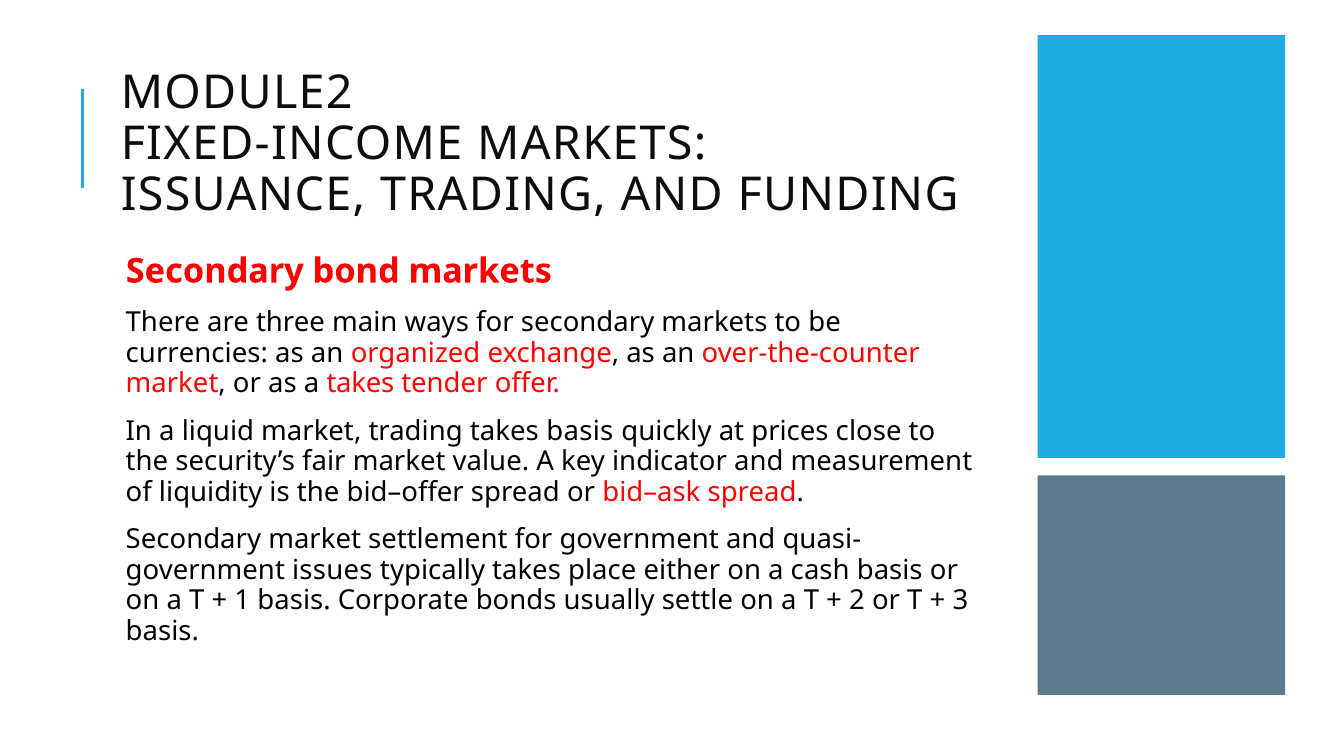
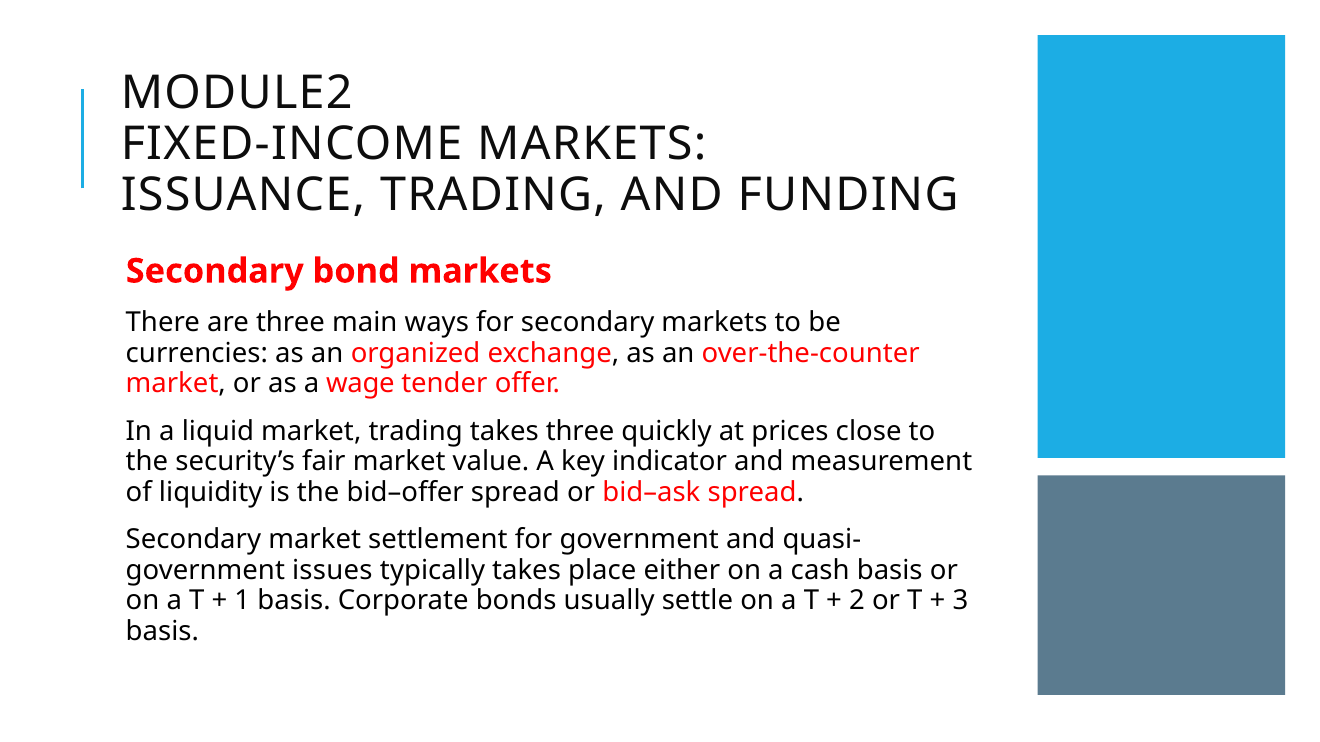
a takes: takes -> wage
takes basis: basis -> three
